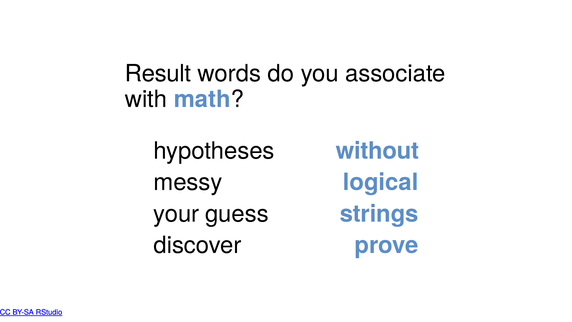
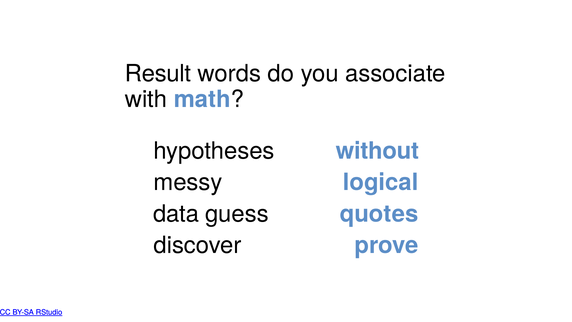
your: your -> data
strings: strings -> quotes
